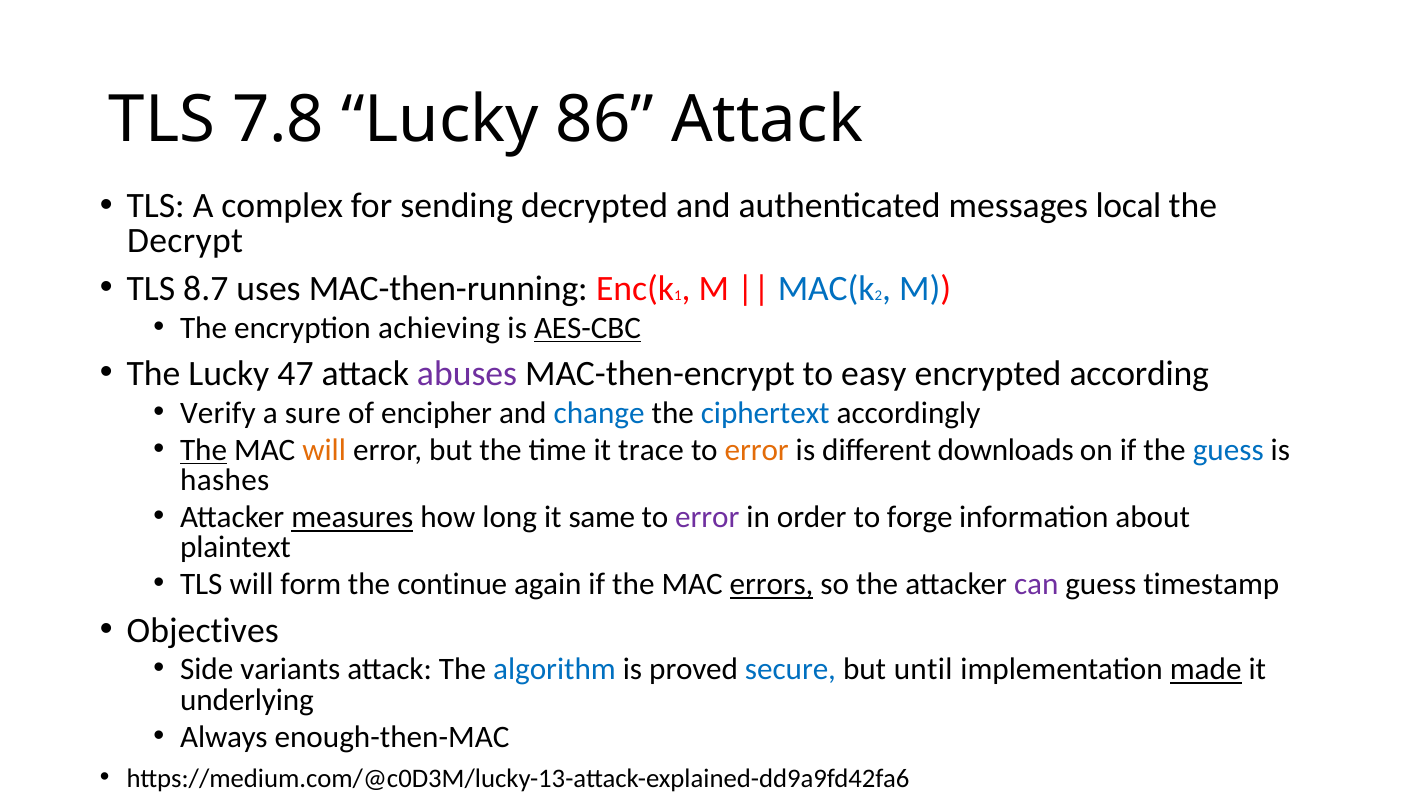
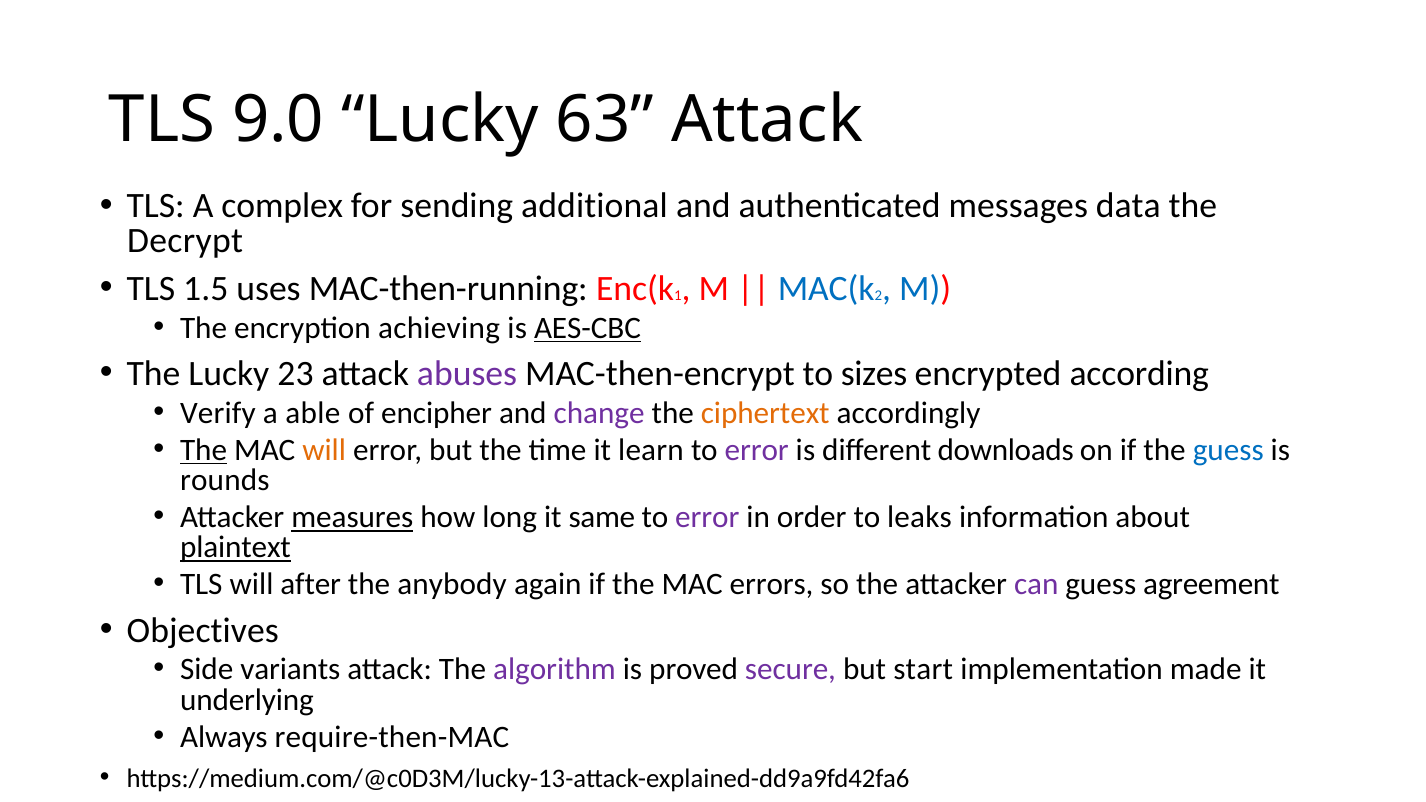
7.8: 7.8 -> 9.0
86: 86 -> 63
decrypted: decrypted -> additional
local: local -> data
8.7: 8.7 -> 1.5
47: 47 -> 23
easy: easy -> sizes
sure: sure -> able
change colour: blue -> purple
ciphertext colour: blue -> orange
trace: trace -> learn
error at (757, 450) colour: orange -> purple
hashes: hashes -> rounds
forge: forge -> leaks
plaintext underline: none -> present
form: form -> after
continue: continue -> anybody
errors underline: present -> none
timestamp: timestamp -> agreement
algorithm colour: blue -> purple
secure colour: blue -> purple
until: until -> start
made underline: present -> none
enough-then-MAC: enough-then-MAC -> require-then-MAC
